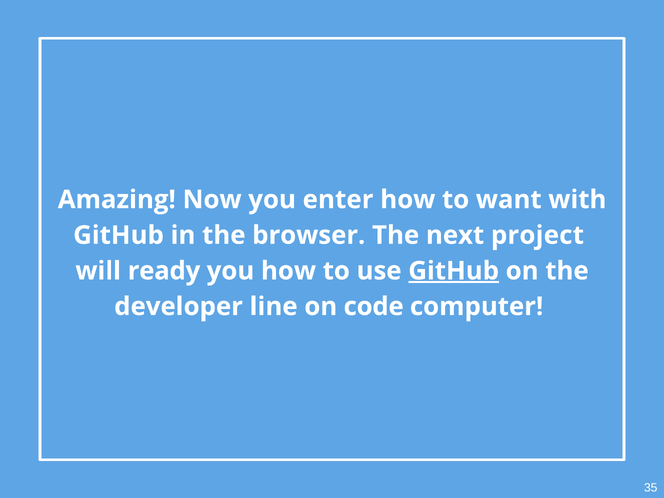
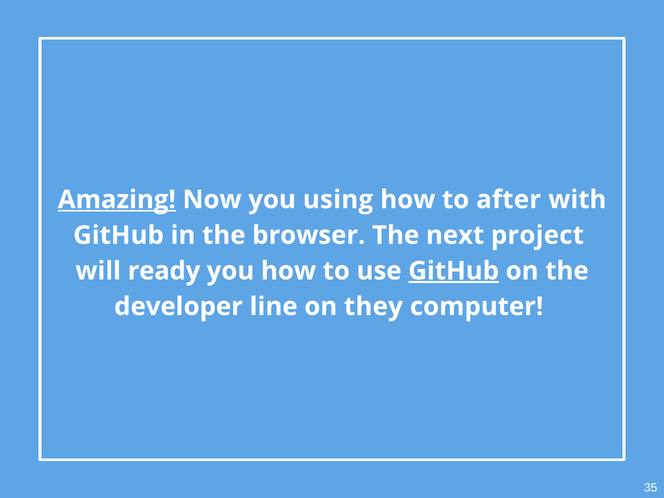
Amazing underline: none -> present
enter: enter -> using
want: want -> after
code: code -> they
